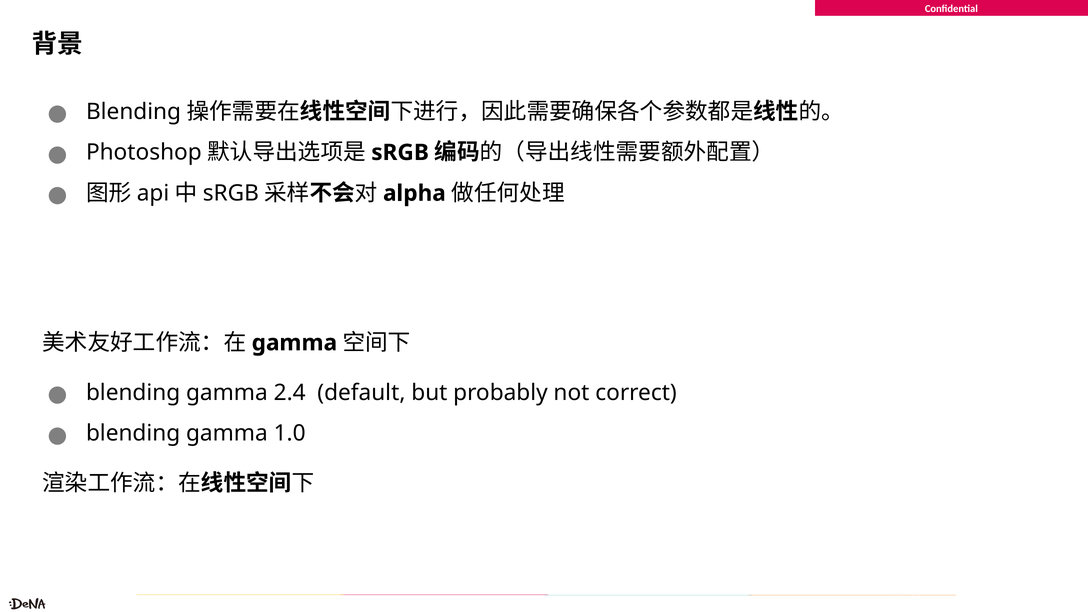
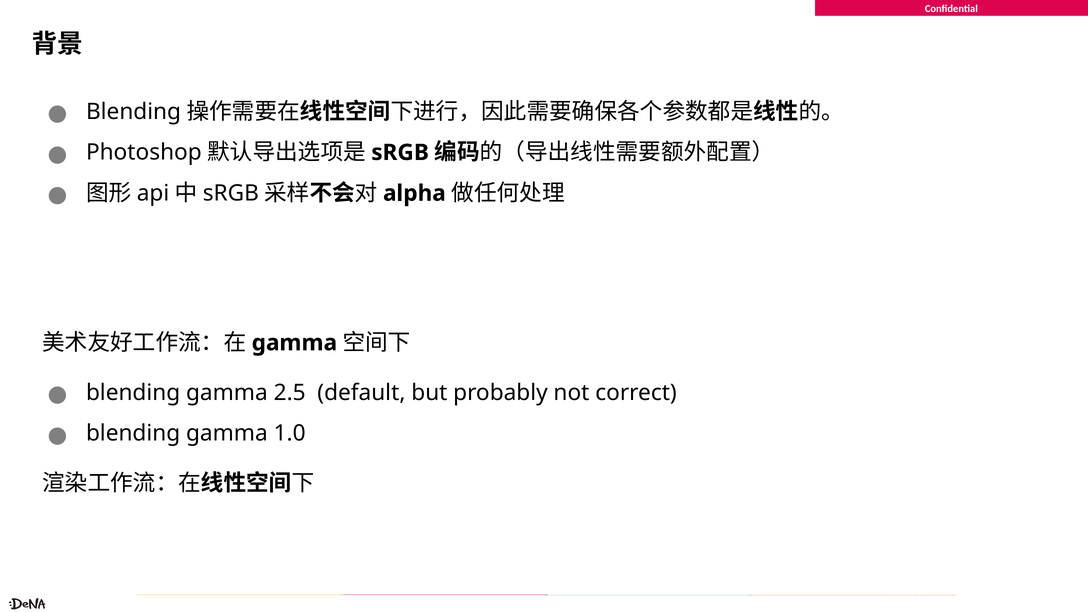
2.4: 2.4 -> 2.5
